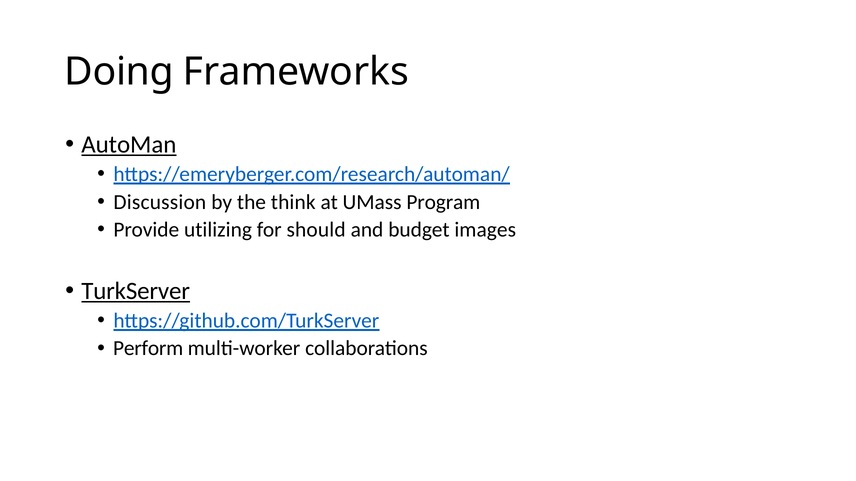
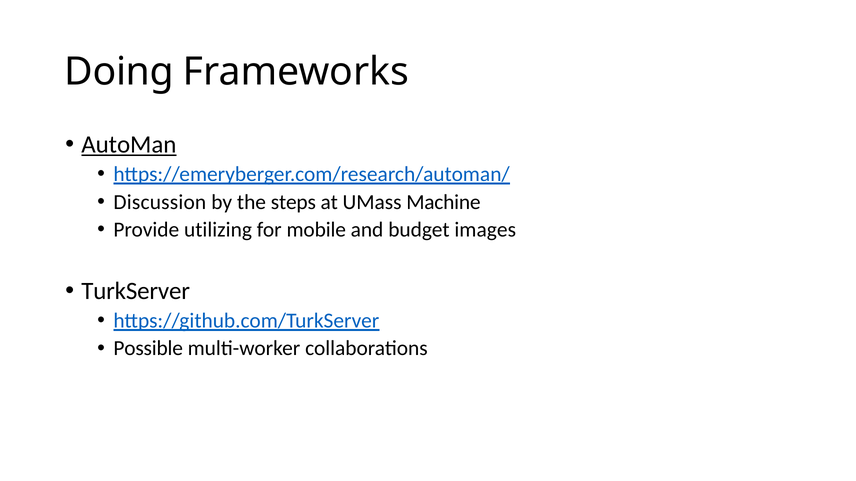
think: think -> steps
Program: Program -> Machine
should: should -> mobile
TurkServer underline: present -> none
Perform: Perform -> Possible
